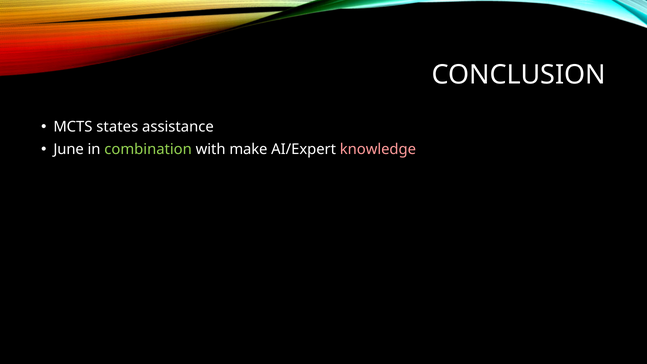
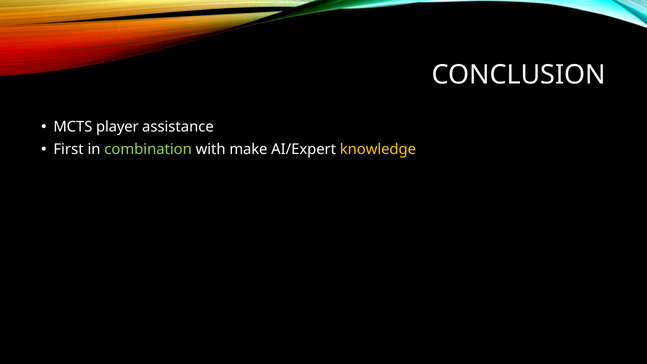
states: states -> player
June: June -> First
knowledge colour: pink -> yellow
